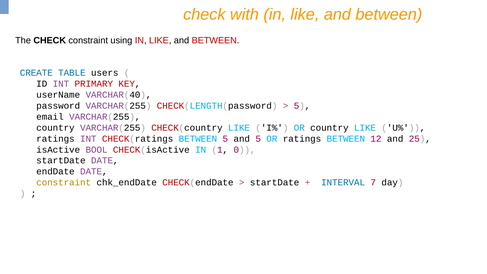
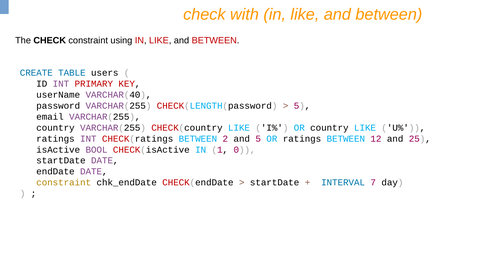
BETWEEN 5: 5 -> 2
